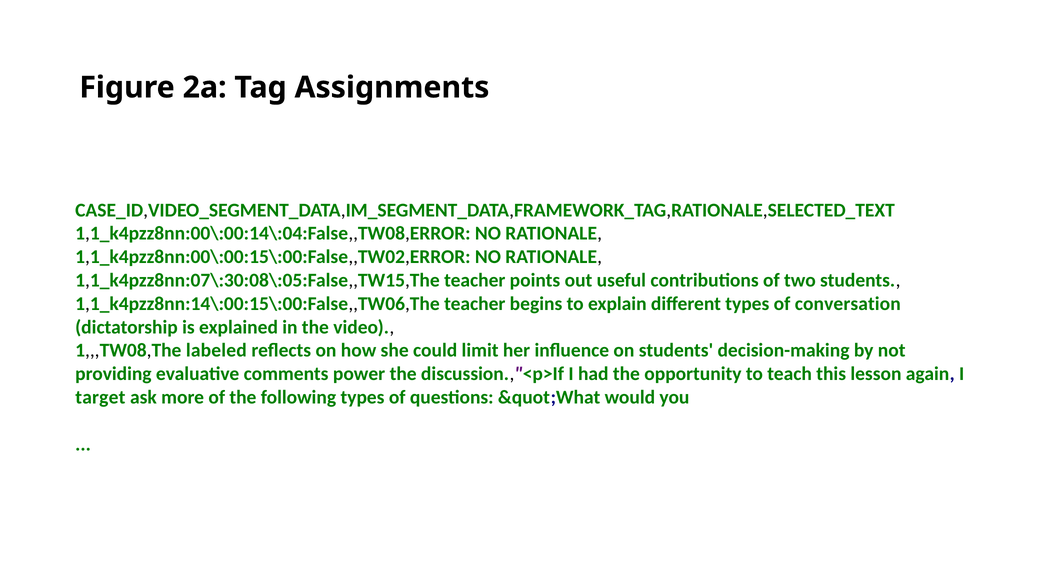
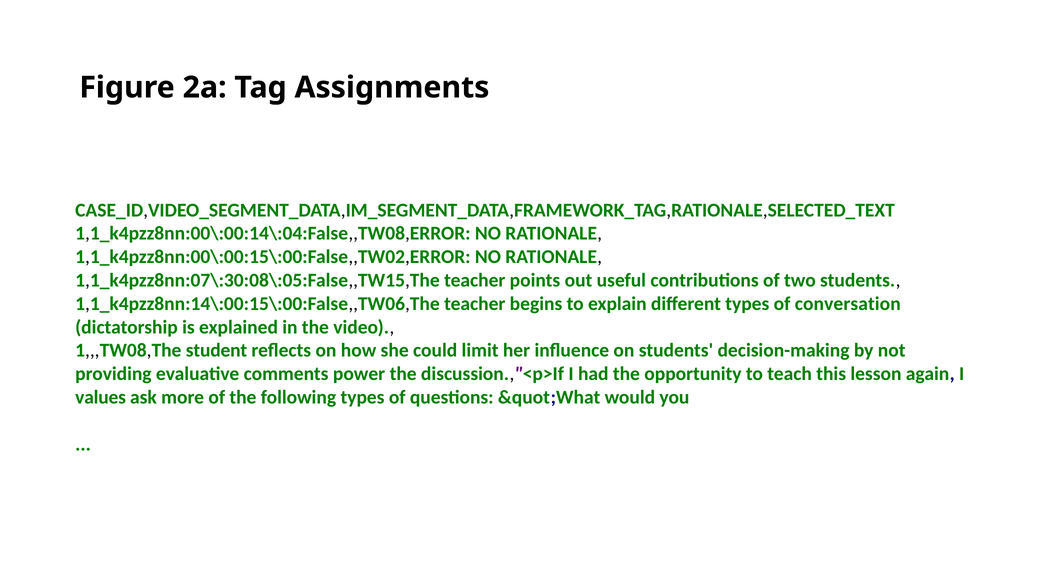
labeled: labeled -> student
target: target -> values
